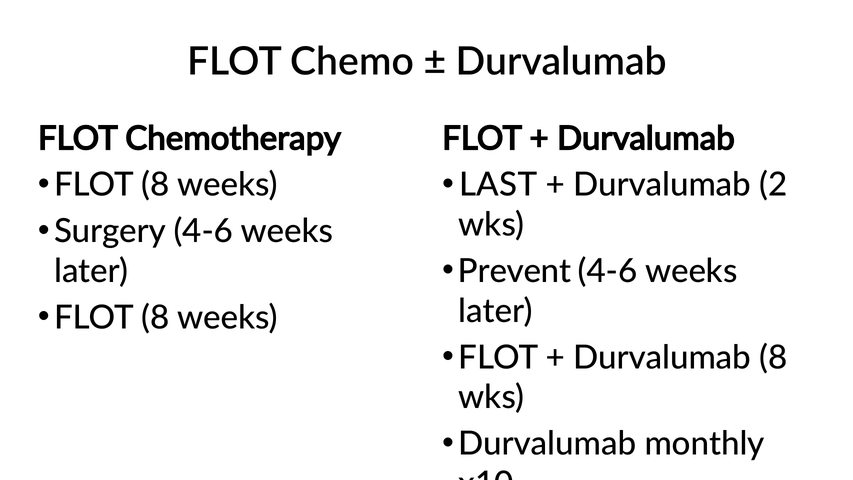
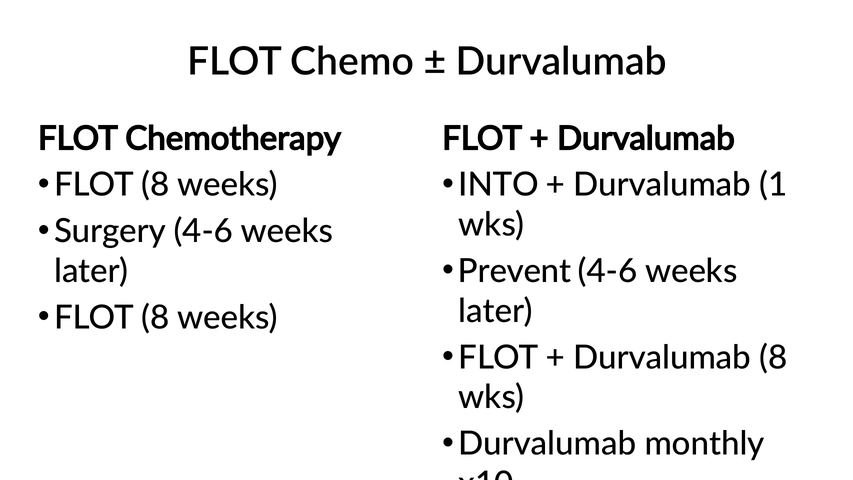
LAST: LAST -> INTO
2: 2 -> 1
